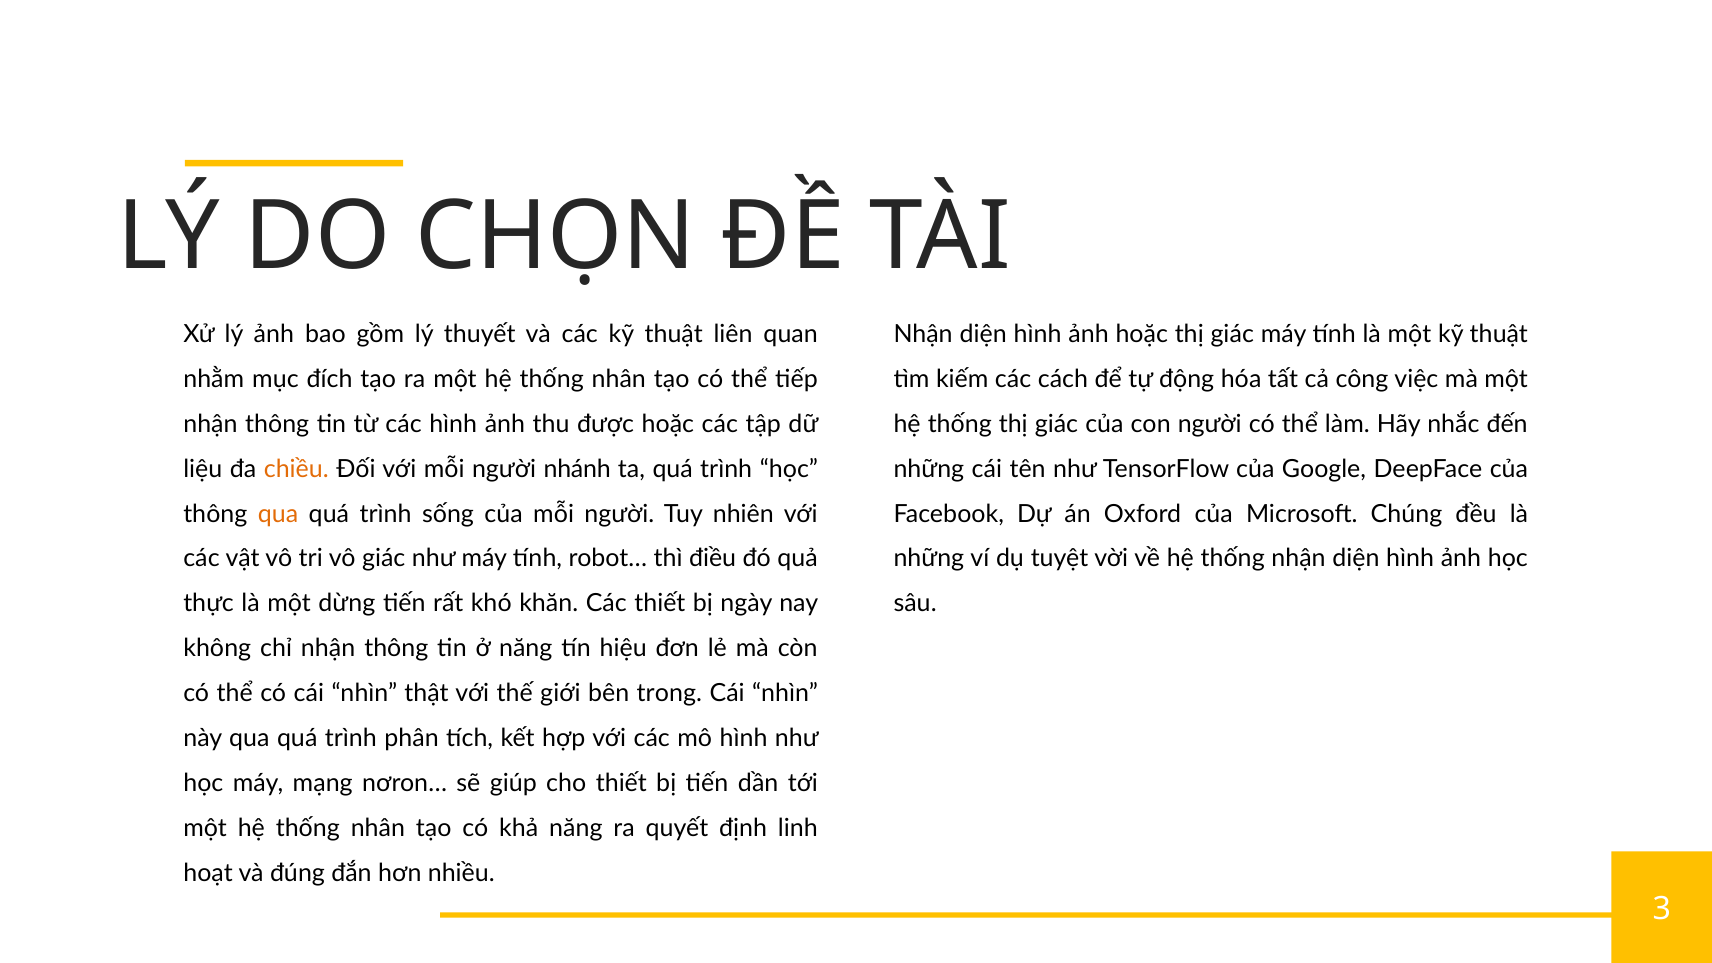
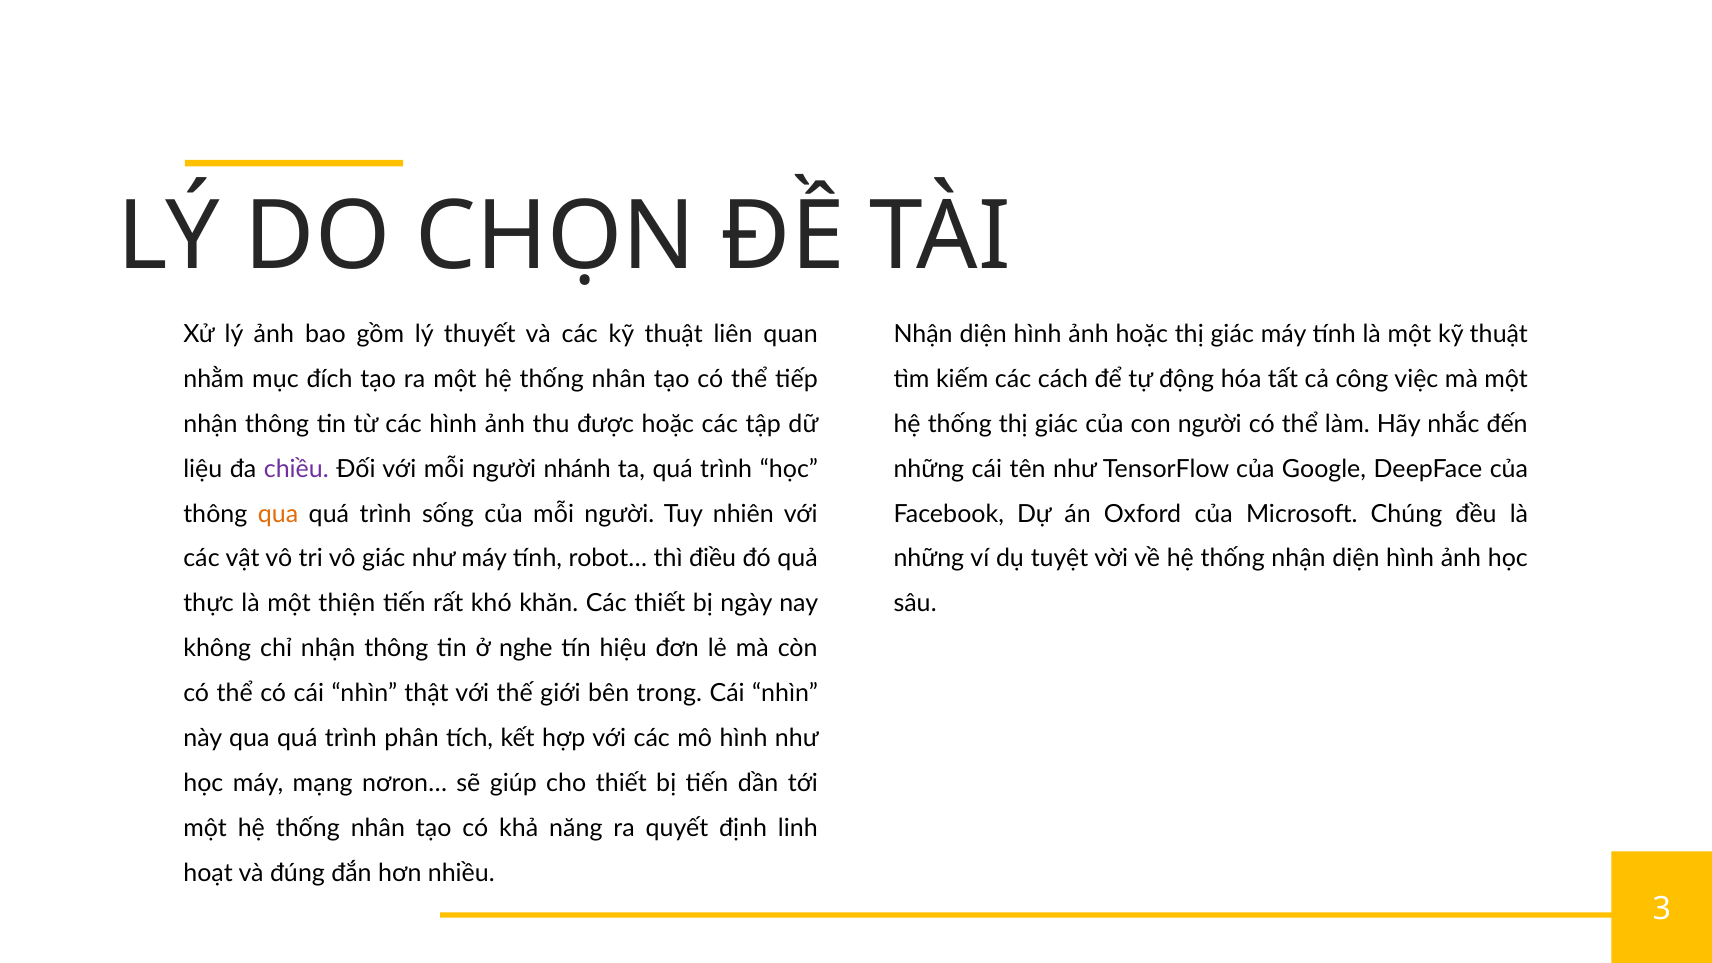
chiều colour: orange -> purple
dừng: dừng -> thiện
ở năng: năng -> nghe
